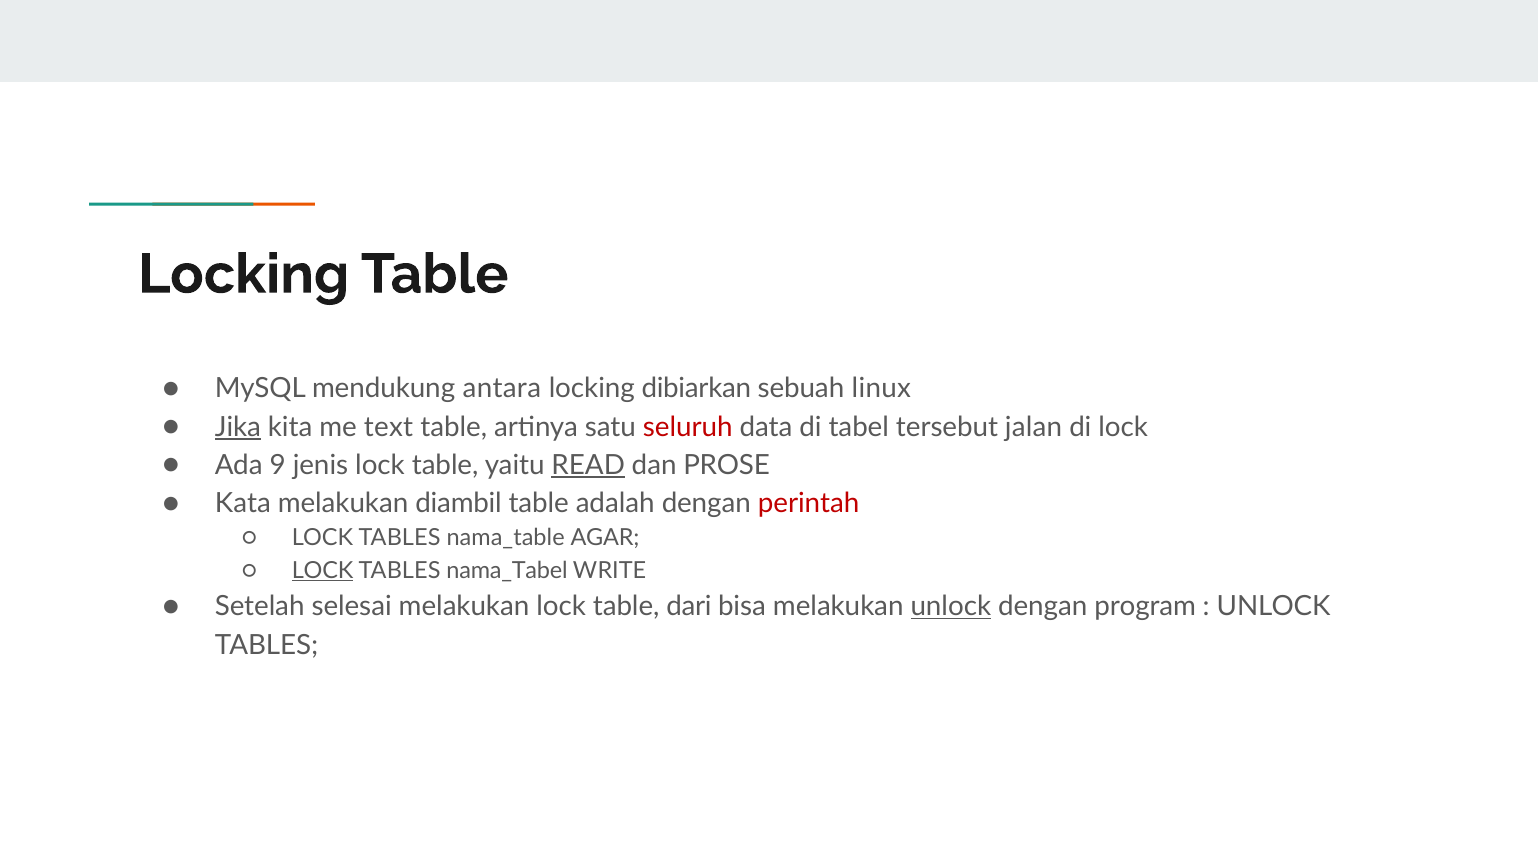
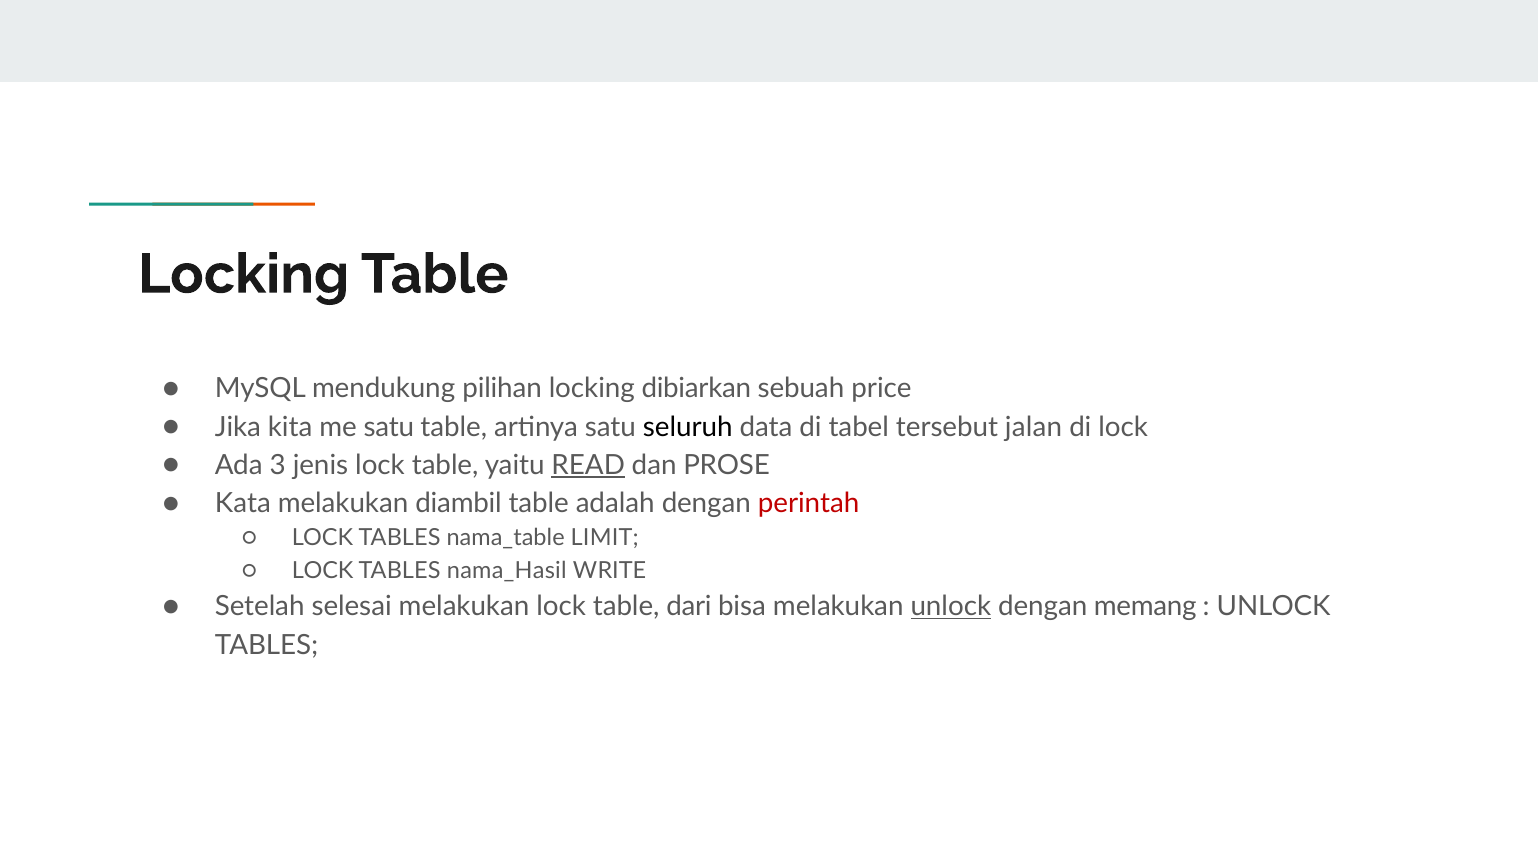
antara: antara -> pilihan
linux: linux -> price
Jika underline: present -> none
me text: text -> satu
seluruh colour: red -> black
9: 9 -> 3
AGAR: AGAR -> LIMIT
LOCK at (323, 571) underline: present -> none
nama_Tabel: nama_Tabel -> nama_Hasil
program: program -> memang
